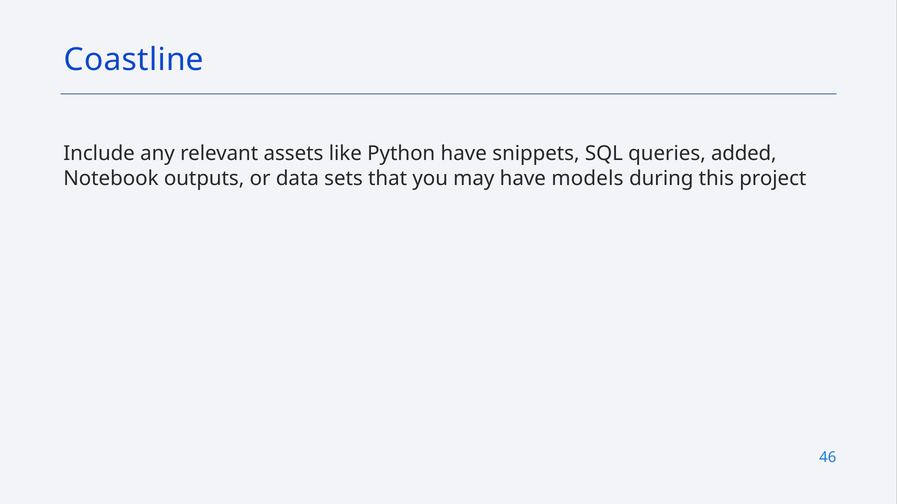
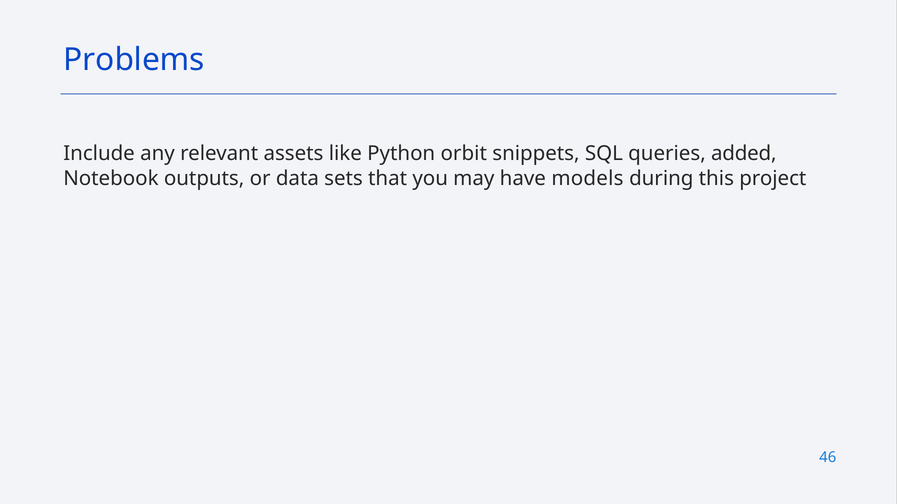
Coastline: Coastline -> Problems
Python have: have -> orbit
